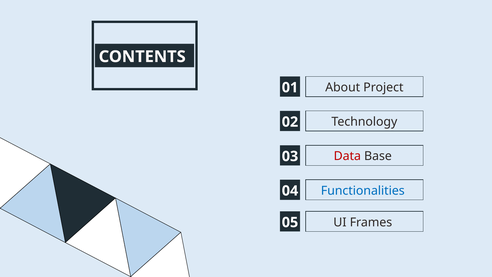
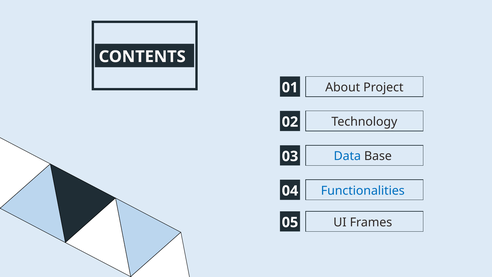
Data colour: red -> blue
